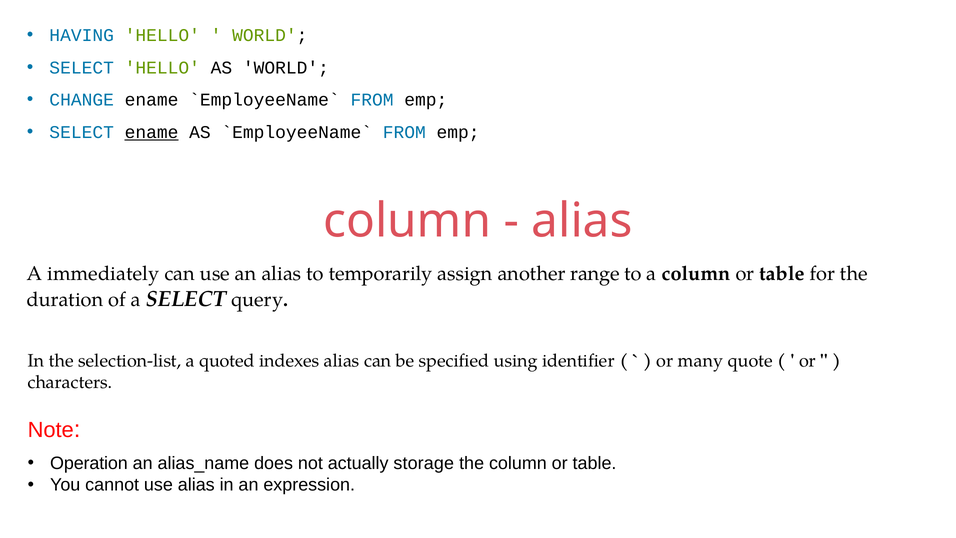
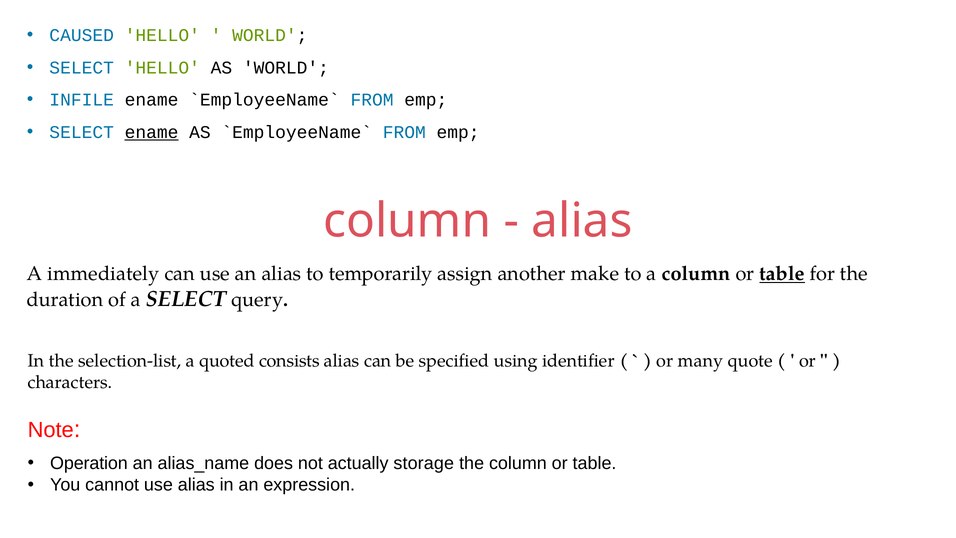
HAVING: HAVING -> CAUSED
CHANGE: CHANGE -> INFILE
range: range -> make
table at (782, 274) underline: none -> present
indexes: indexes -> consists
